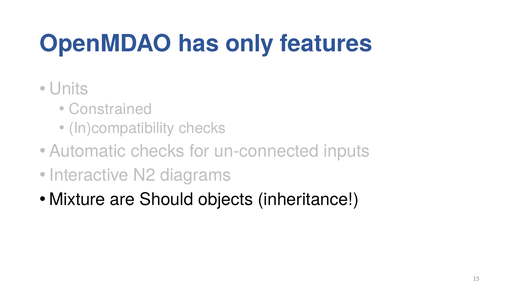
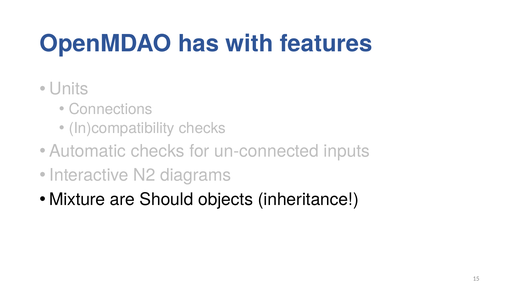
only: only -> with
Constrained: Constrained -> Connections
